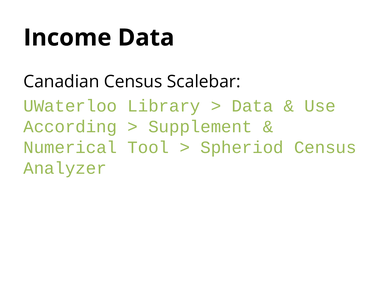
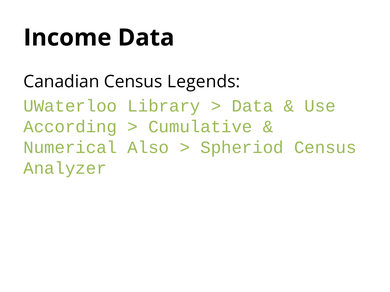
Scalebar: Scalebar -> Legends
Supplement: Supplement -> Cumulative
Tool: Tool -> Also
